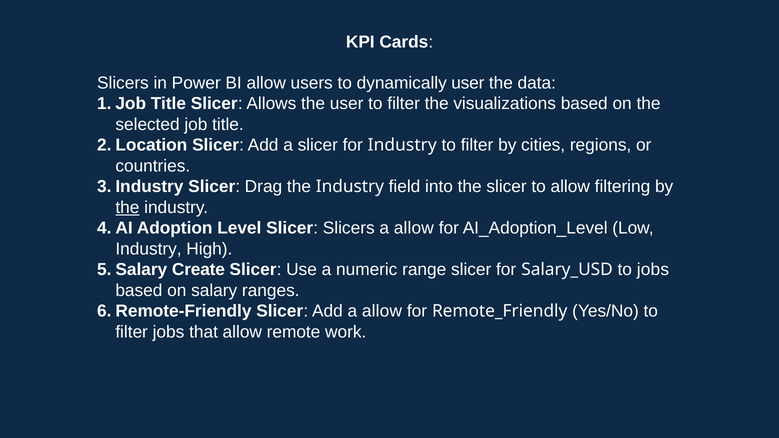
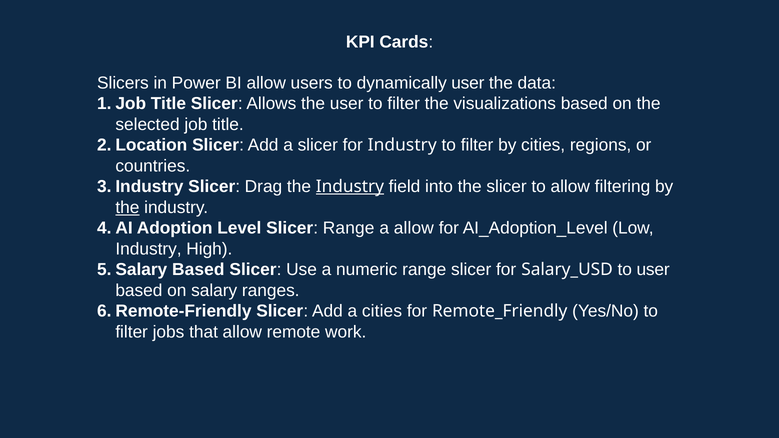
Industry at (350, 187) underline: none -> present
Slicer Slicers: Slicers -> Range
Create at (198, 270): Create -> Based
to jobs: jobs -> user
Add a allow: allow -> cities
